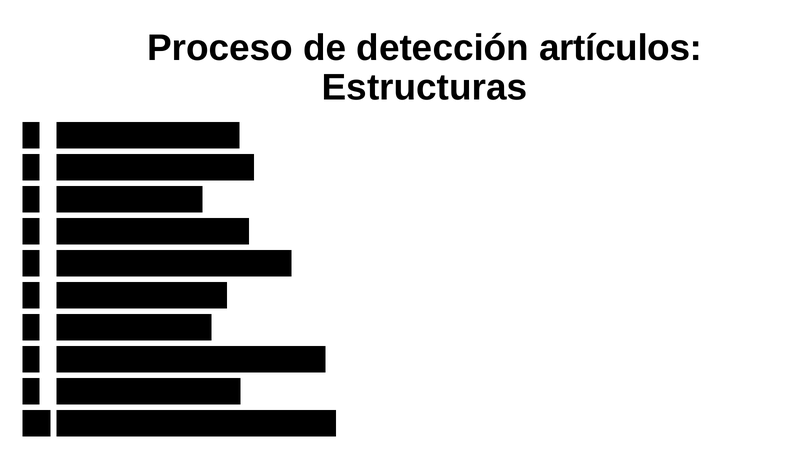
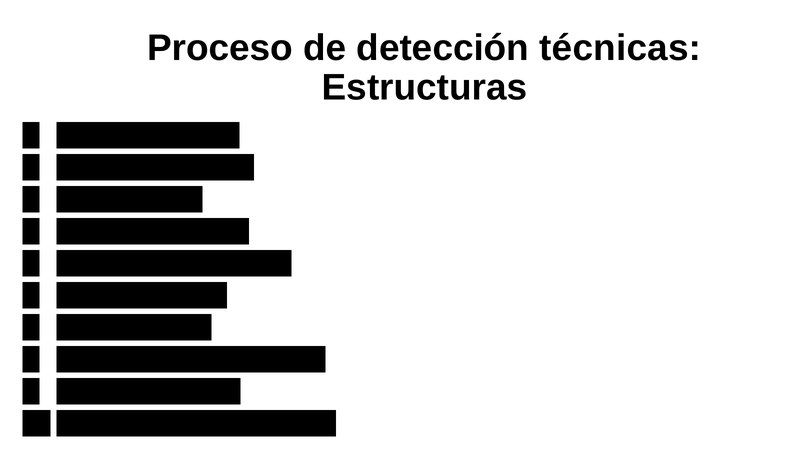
artículos: artículos -> técnicas
